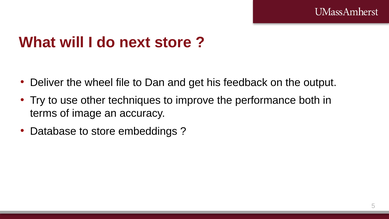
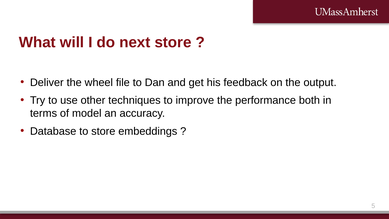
image: image -> model
